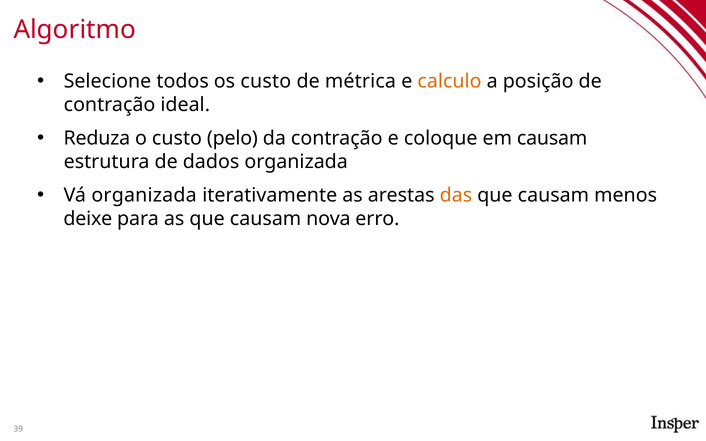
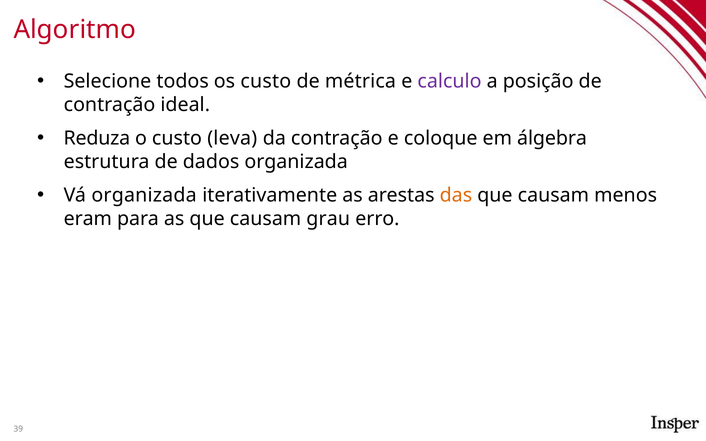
calculo colour: orange -> purple
pelo: pelo -> leva
em causam: causam -> álgebra
deixe: deixe -> eram
nova: nova -> grau
